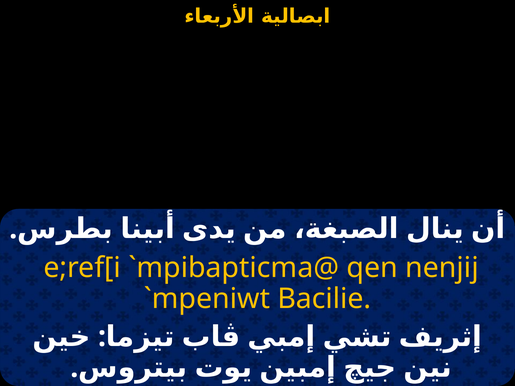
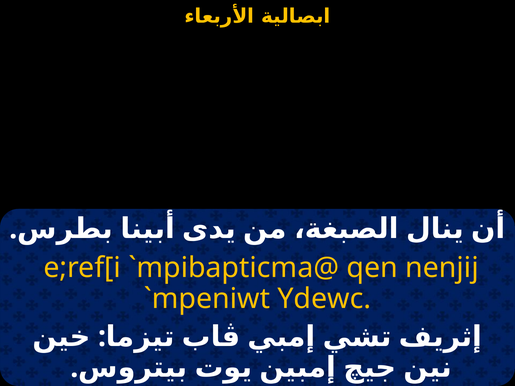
Bacilie: Bacilie -> Ydewc
